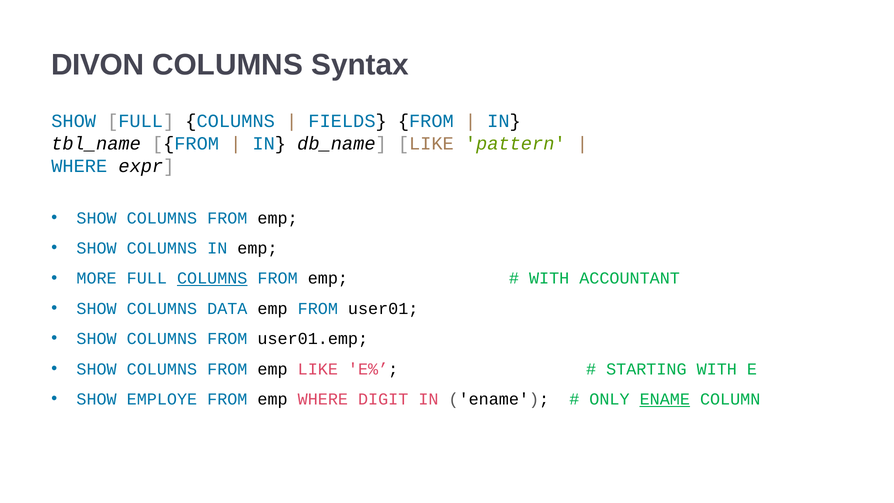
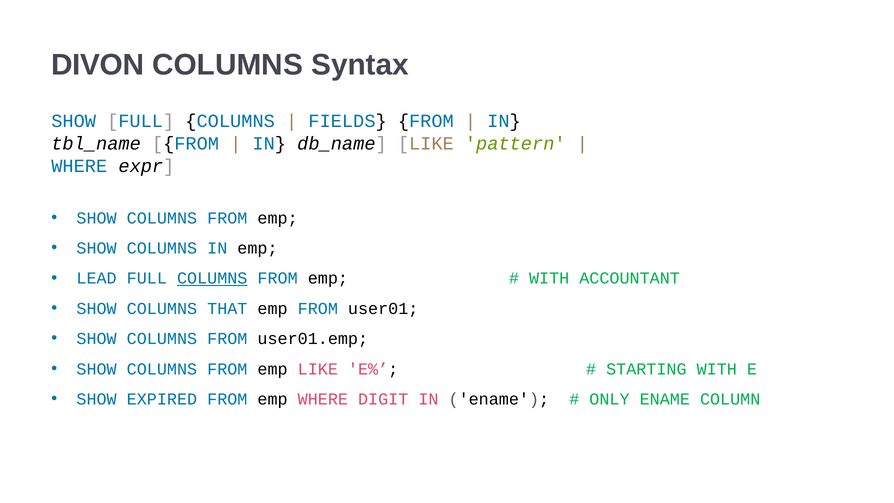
MORE: MORE -> LEAD
DATA: DATA -> THAT
EMPLOYE: EMPLOYE -> EXPIRED
ENAME at (665, 399) underline: present -> none
